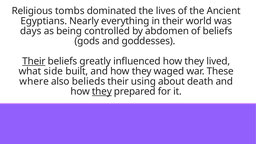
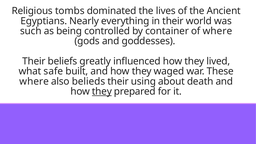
days: days -> such
abdomen: abdomen -> container
of beliefs: beliefs -> where
Their at (34, 61) underline: present -> none
side: side -> safe
